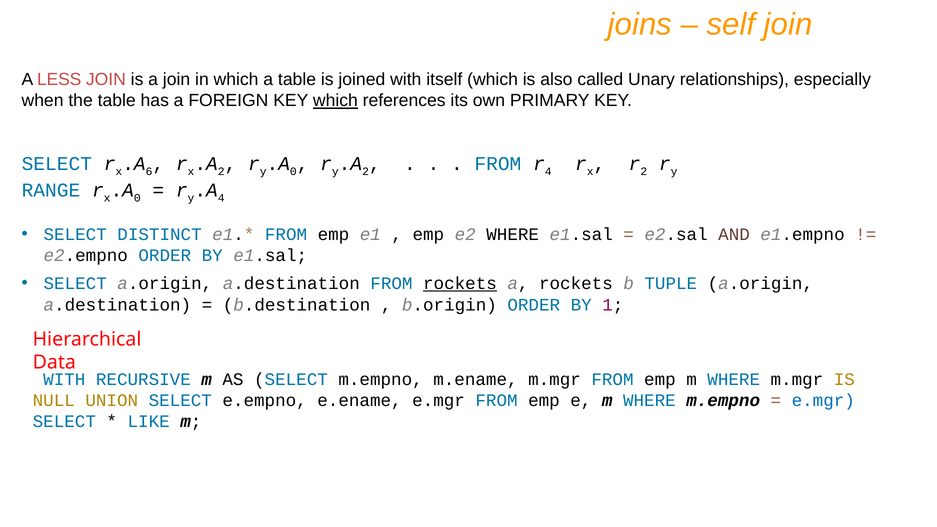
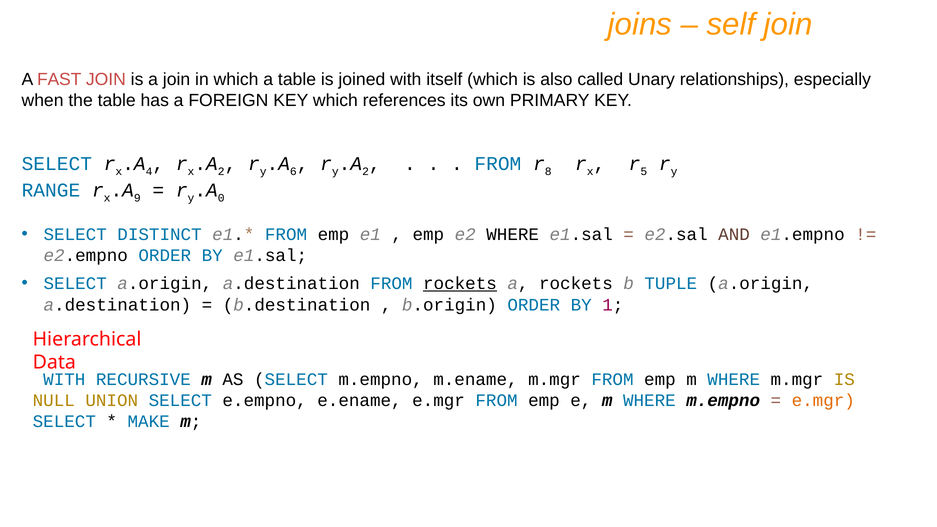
LESS: LESS -> FAST
which at (335, 101) underline: present -> none
6: 6 -> 4
0 at (293, 171): 0 -> 6
4 at (548, 171): 4 -> 8
2 at (644, 171): 2 -> 5
0 at (137, 198): 0 -> 9
4 at (221, 198): 4 -> 0
e.mgr at (823, 400) colour: blue -> orange
LIKE: LIKE -> MAKE
